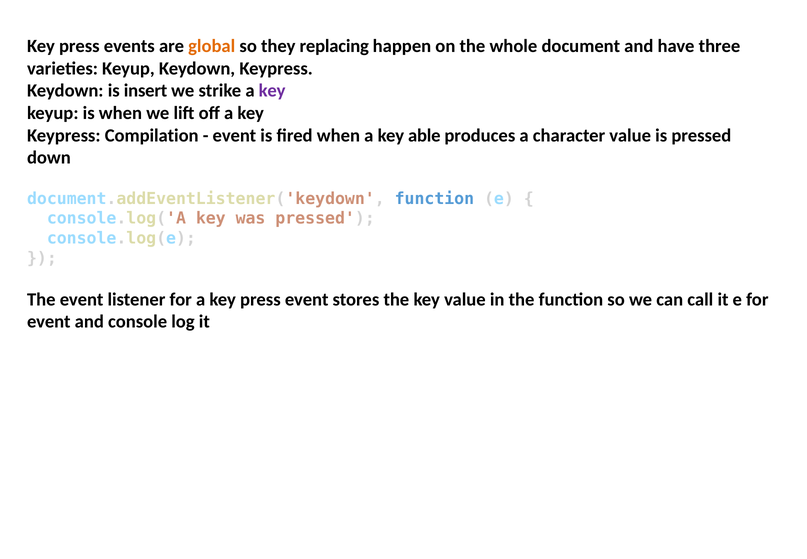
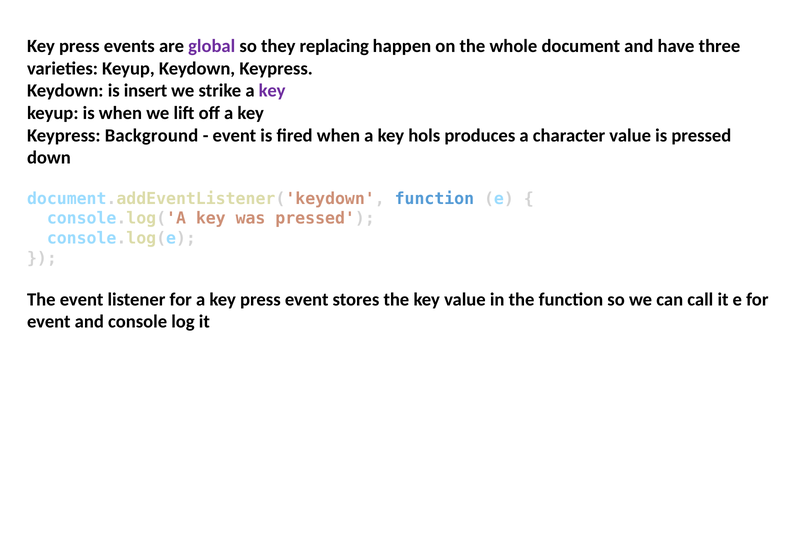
global colour: orange -> purple
Compilation: Compilation -> Background
able: able -> hols
